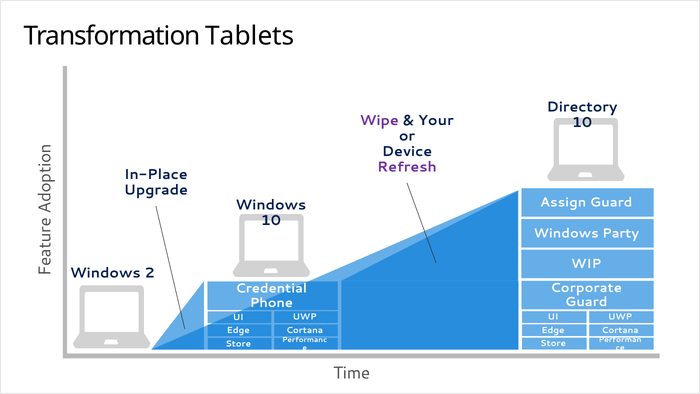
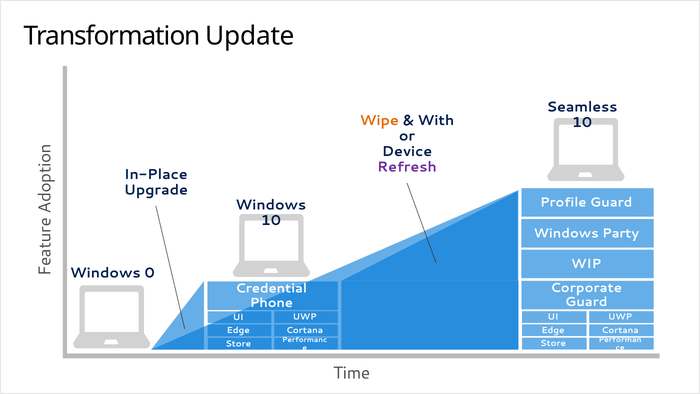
Tablets: Tablets -> Update
Directory: Directory -> Seamless
Wipe colour: purple -> orange
Your: Your -> With
Assign: Assign -> Profile
2: 2 -> 0
